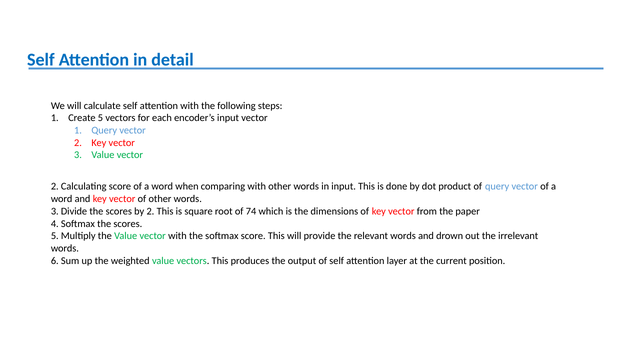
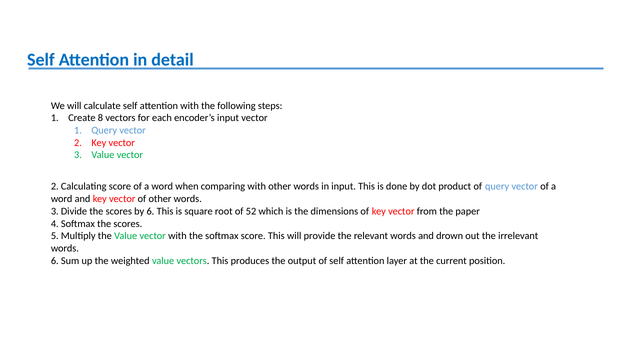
Create 5: 5 -> 8
by 2: 2 -> 6
74: 74 -> 52
